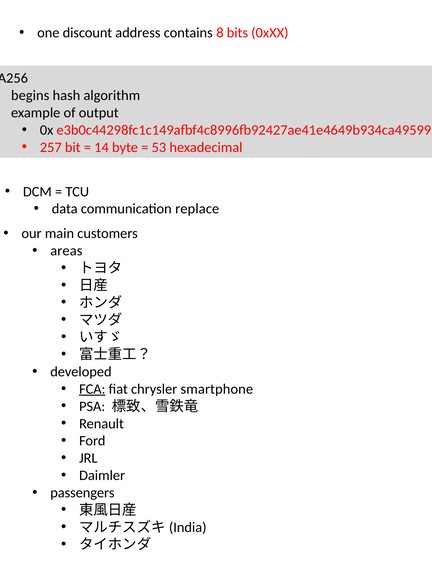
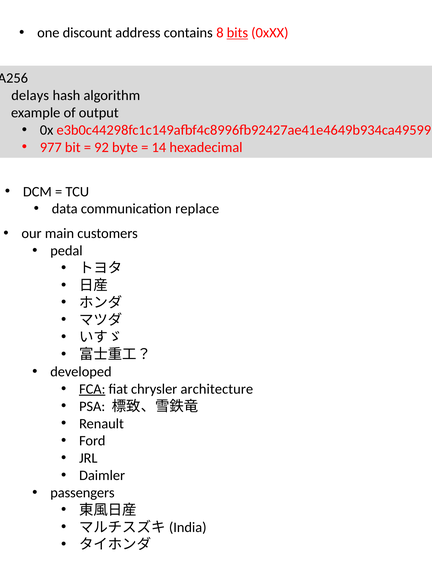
bits underline: none -> present
begins: begins -> delays
257: 257 -> 977
14: 14 -> 92
53: 53 -> 14
areas: areas -> pedal
smartphone: smartphone -> architecture
